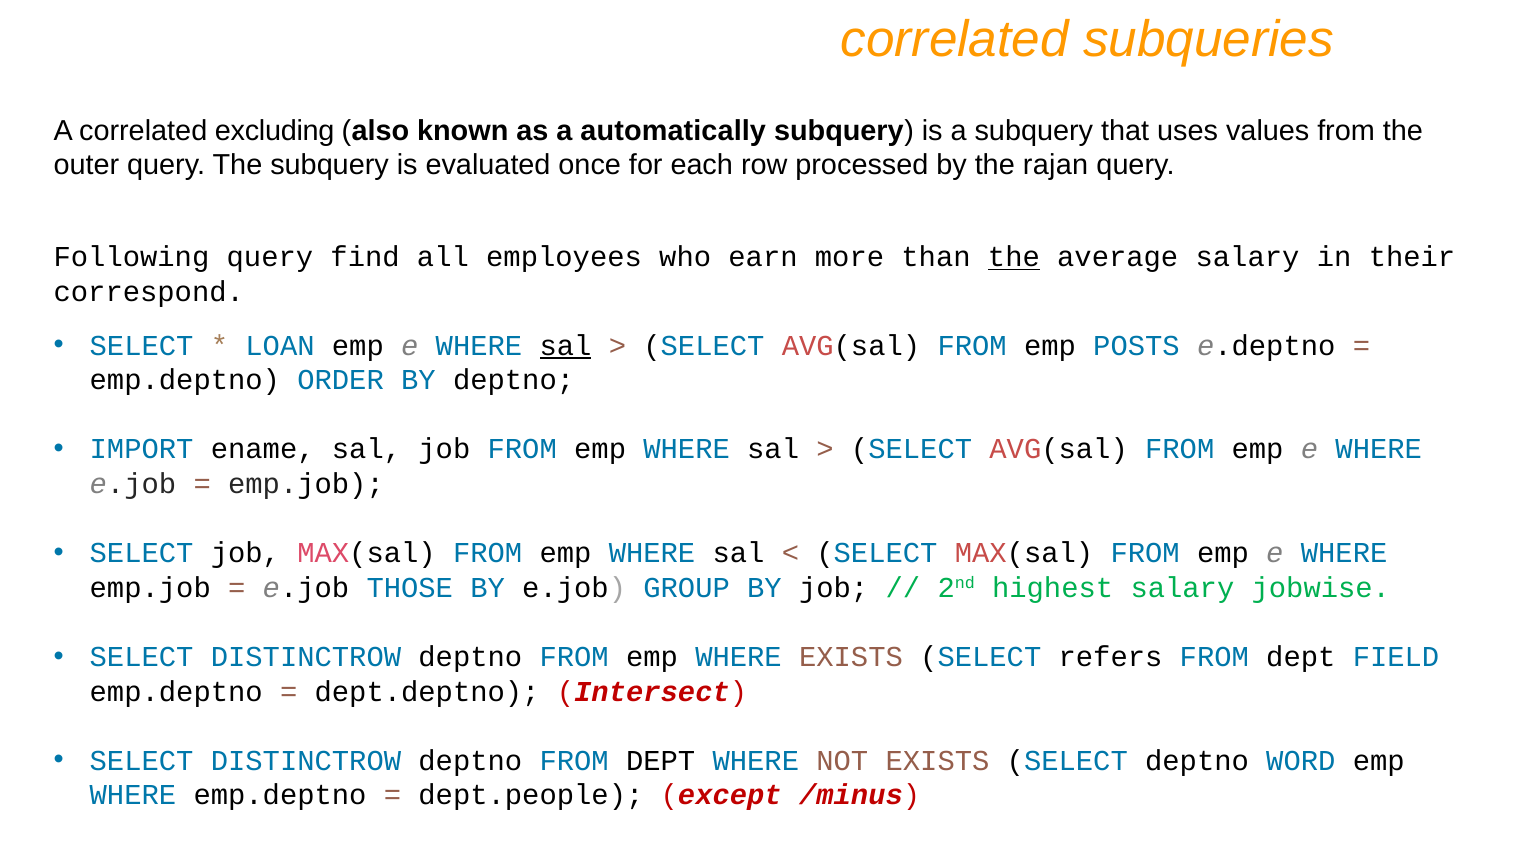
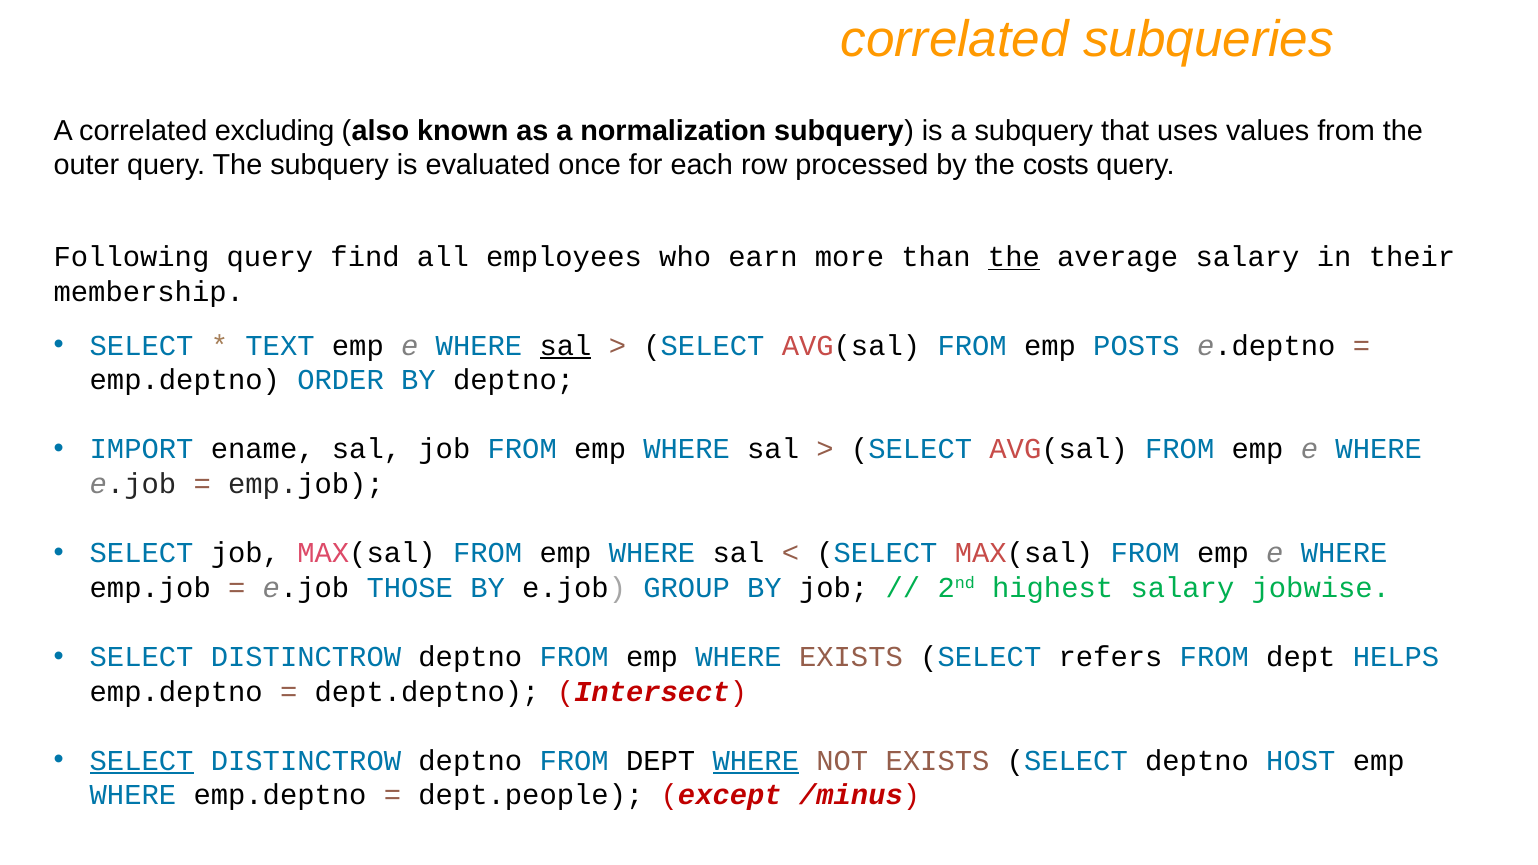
automatically: automatically -> normalization
rajan: rajan -> costs
correspond: correspond -> membership
LOAN: LOAN -> TEXT
FIELD: FIELD -> HELPS
SELECT at (142, 761) underline: none -> present
WHERE at (756, 761) underline: none -> present
WORD: WORD -> HOST
